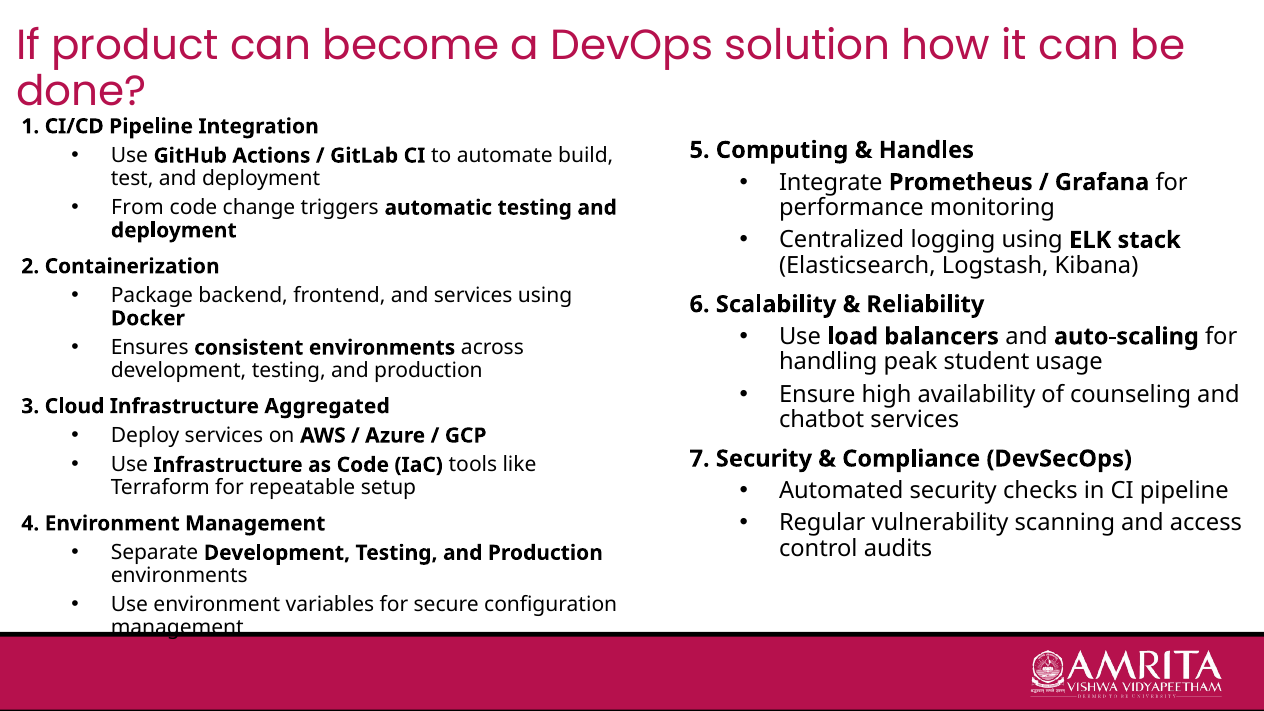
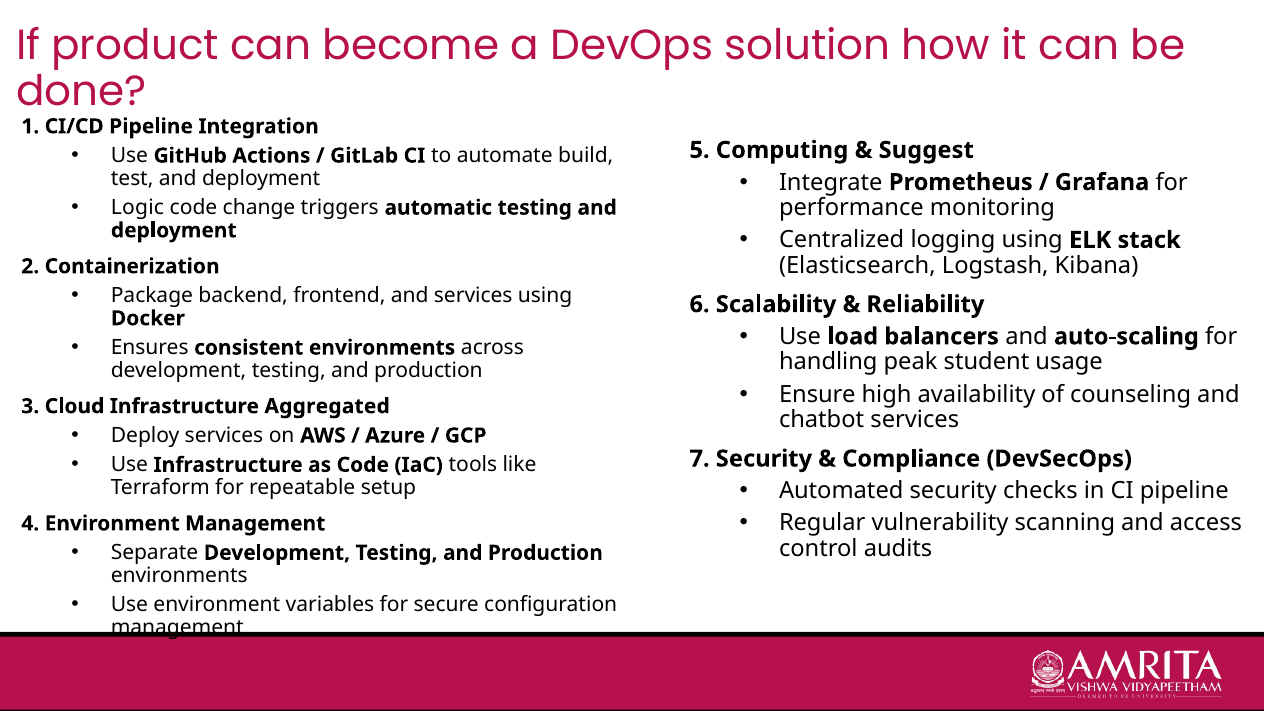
Handles: Handles -> Suggest
From: From -> Logic
